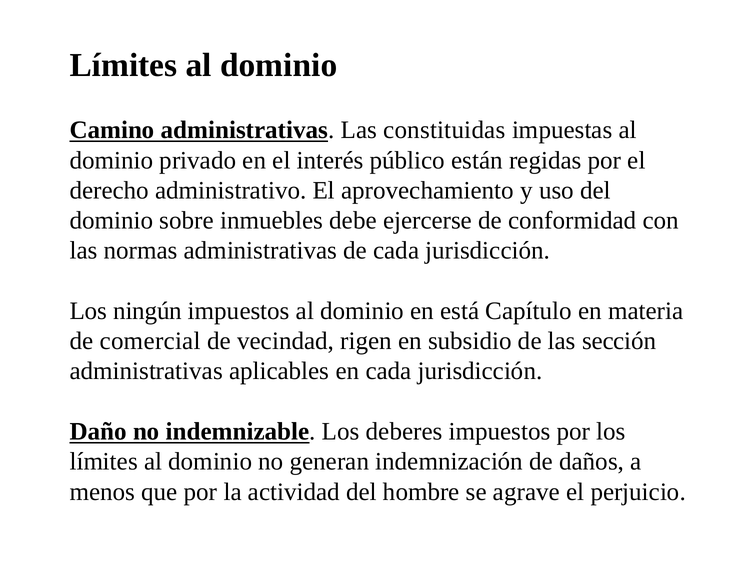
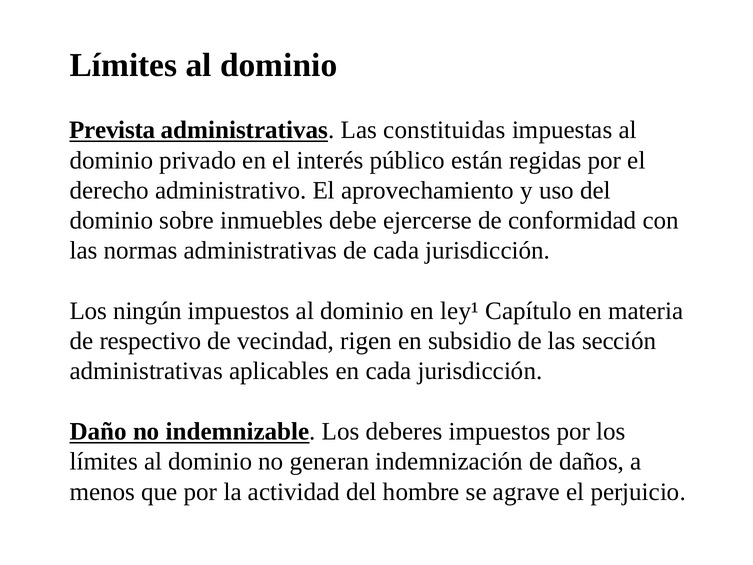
Camino: Camino -> Prevista
está: está -> ley¹
comercial: comercial -> respectivo
